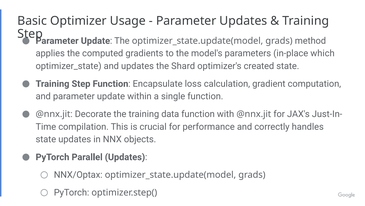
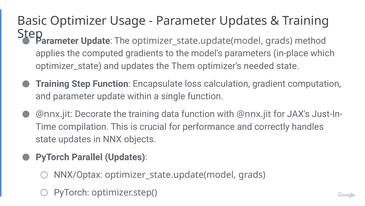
Shard: Shard -> Them
created: created -> needed
